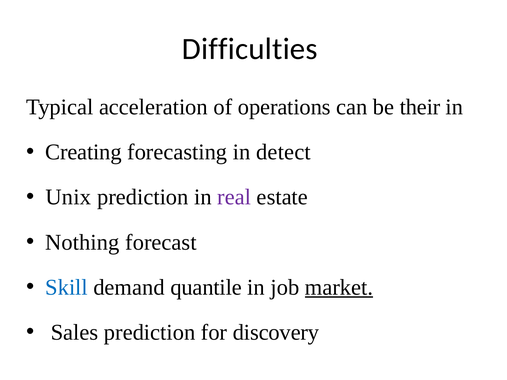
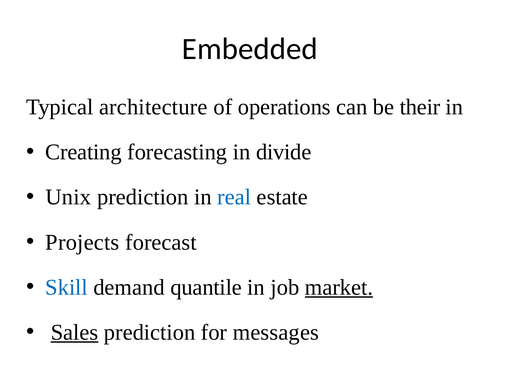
Difficulties: Difficulties -> Embedded
acceleration: acceleration -> architecture
detect: detect -> divide
real colour: purple -> blue
Nothing: Nothing -> Projects
Sales underline: none -> present
discovery: discovery -> messages
